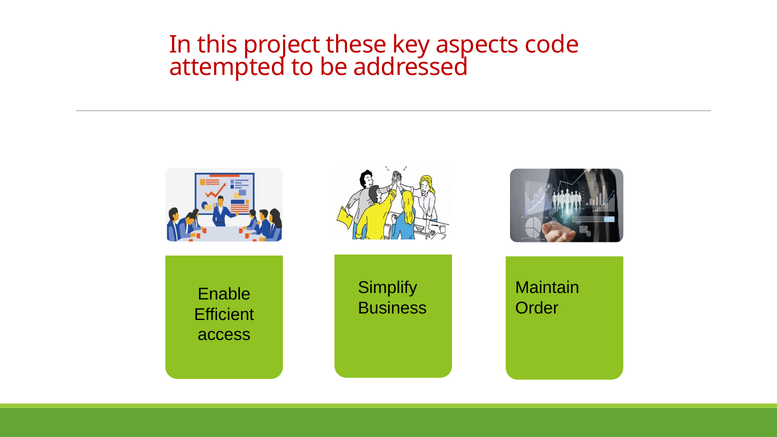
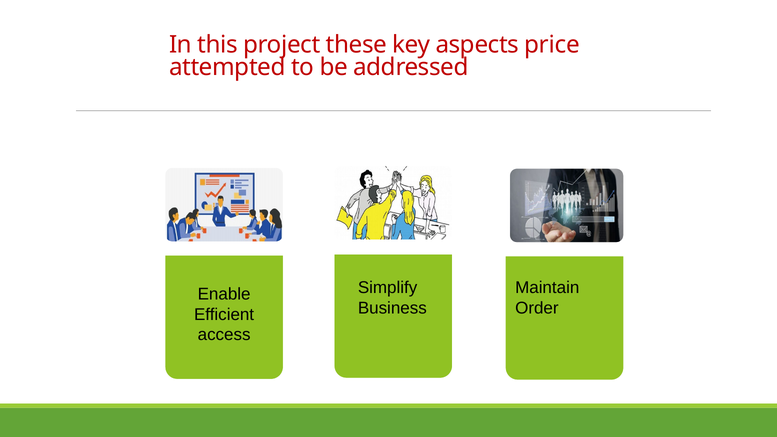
code: code -> price
